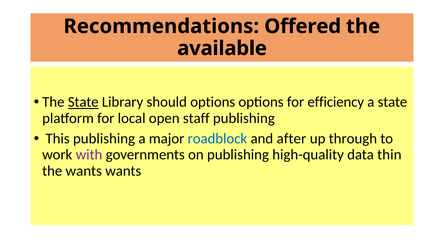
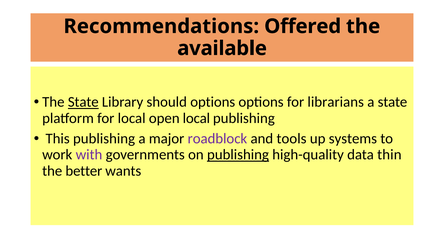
efficiency: efficiency -> librarians
open staff: staff -> local
roadblock colour: blue -> purple
after: after -> tools
through: through -> systems
publishing at (238, 155) underline: none -> present
the wants: wants -> better
